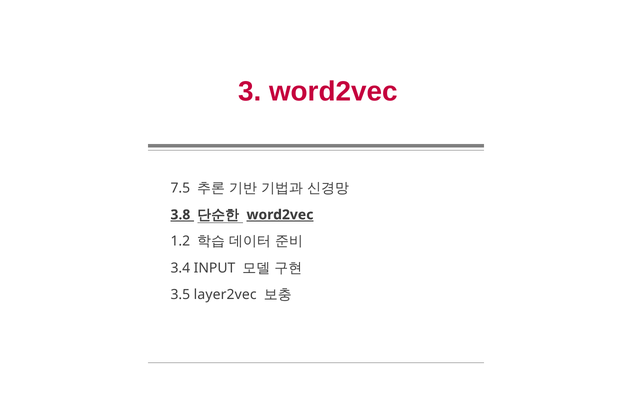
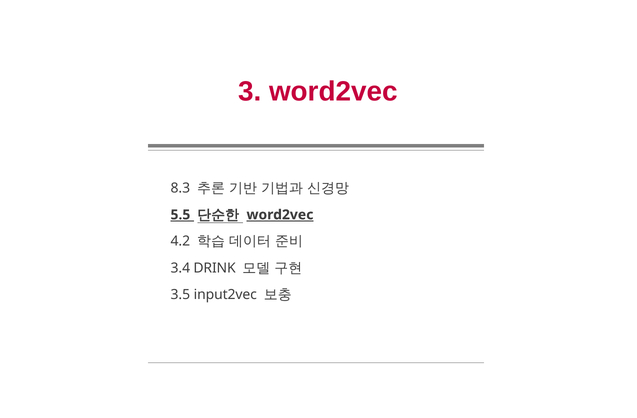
7.5: 7.5 -> 8.3
3.8: 3.8 -> 5.5
1.2: 1.2 -> 4.2
INPUT: INPUT -> DRINK
layer2vec: layer2vec -> input2vec
